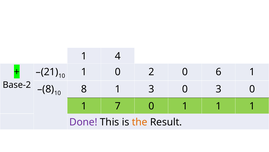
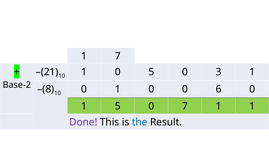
1 4: 4 -> 7
0 2: 2 -> 5
6: 6 -> 3
8 at (84, 89): 8 -> 0
3 at (151, 89): 3 -> 0
0 3: 3 -> 6
1 7: 7 -> 5
1 at (185, 106): 1 -> 7
the colour: orange -> blue
